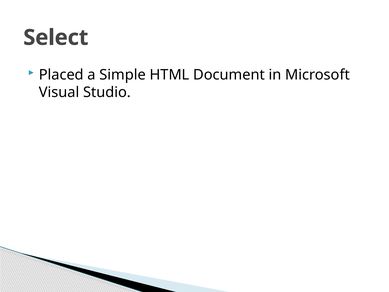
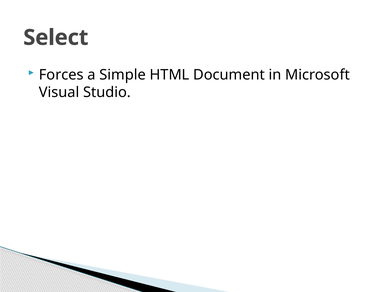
Placed: Placed -> Forces
